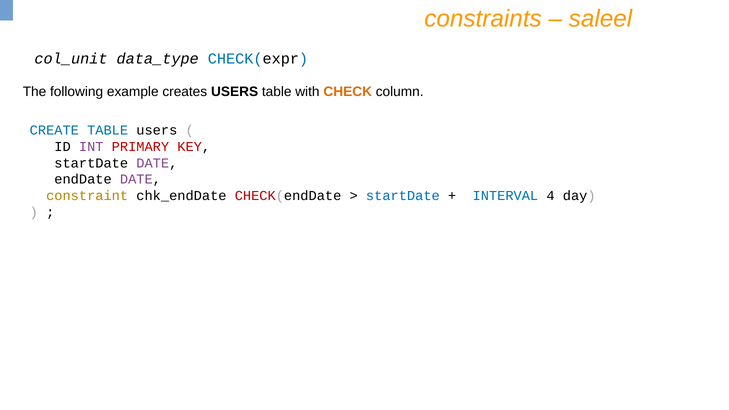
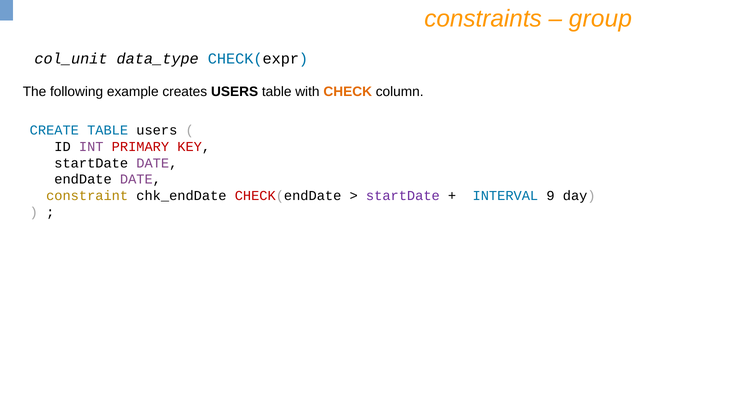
saleel: saleel -> group
startDate at (403, 196) colour: blue -> purple
4: 4 -> 9
